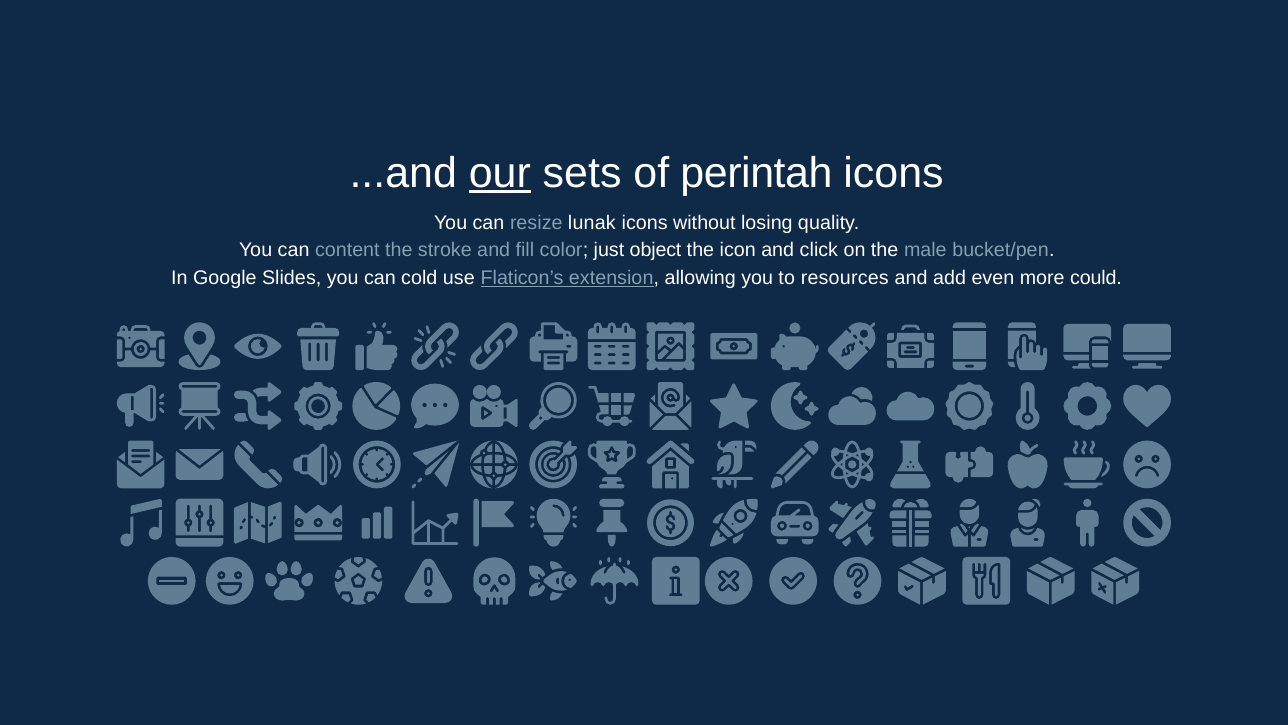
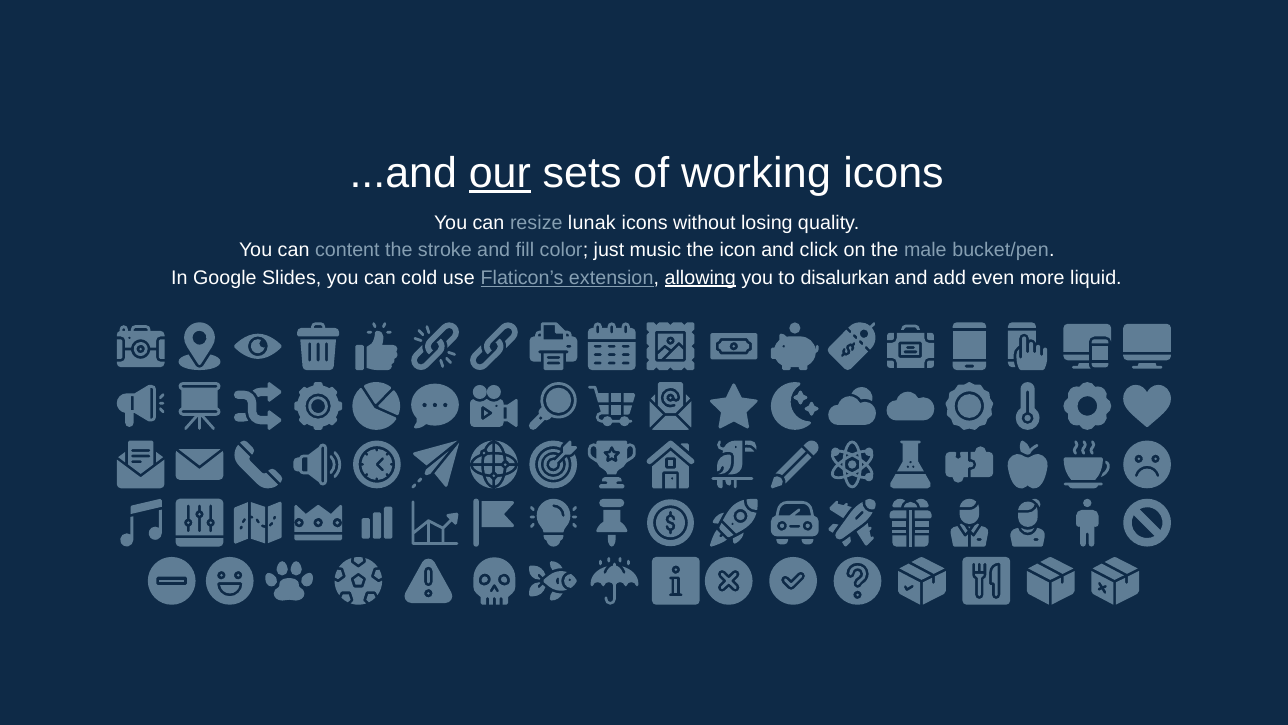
perintah: perintah -> working
object: object -> music
allowing underline: none -> present
resources: resources -> disalurkan
could: could -> liquid
